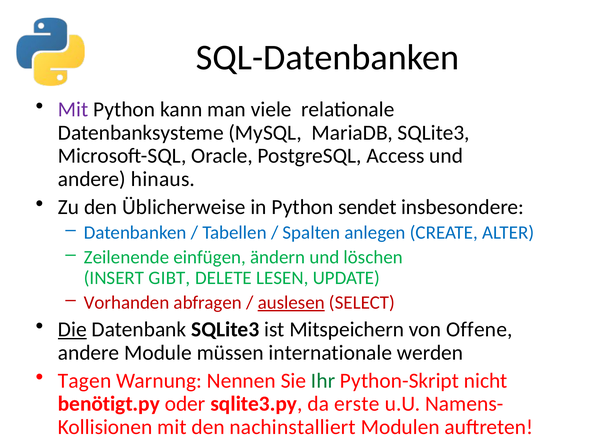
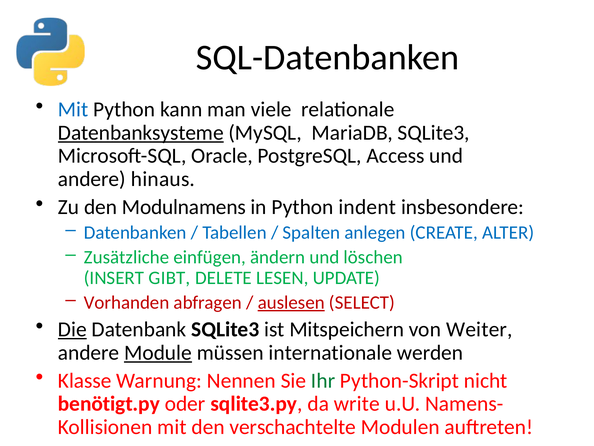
Mit at (73, 109) colour: purple -> blue
Datenbanksysteme underline: none -> present
Üblicherweise: Üblicherweise -> Modulnamens
sendet: sendet -> indent
Zeilenende: Zeilenende -> Zusätzliche
Offene: Offene -> Weiter
Module underline: none -> present
Tagen: Tagen -> Klasse
erste: erste -> write
nachinstalliert: nachinstalliert -> verschachtelte
